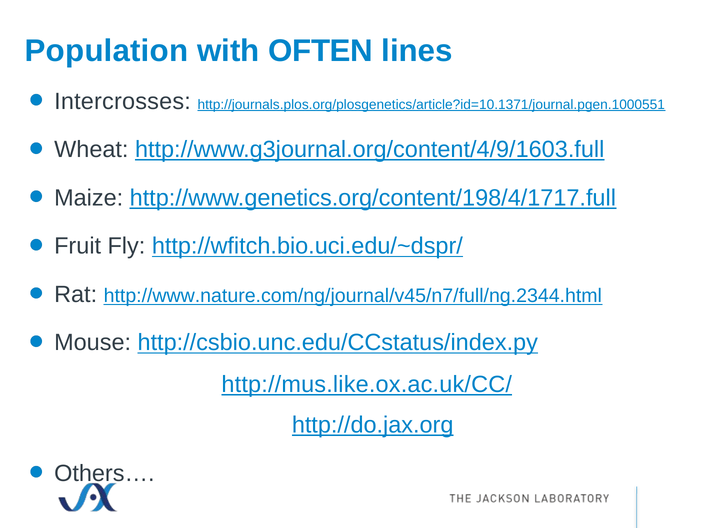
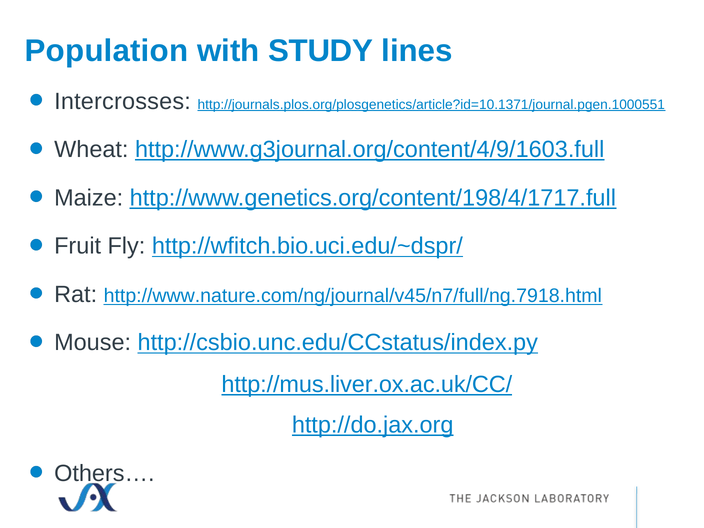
OFTEN: OFTEN -> STUDY
http://www.nature.com/ng/journal/v45/n7/full/ng.2344.html: http://www.nature.com/ng/journal/v45/n7/full/ng.2344.html -> http://www.nature.com/ng/journal/v45/n7/full/ng.7918.html
http://mus.like.ox.ac.uk/CC/: http://mus.like.ox.ac.uk/CC/ -> http://mus.liver.ox.ac.uk/CC/
